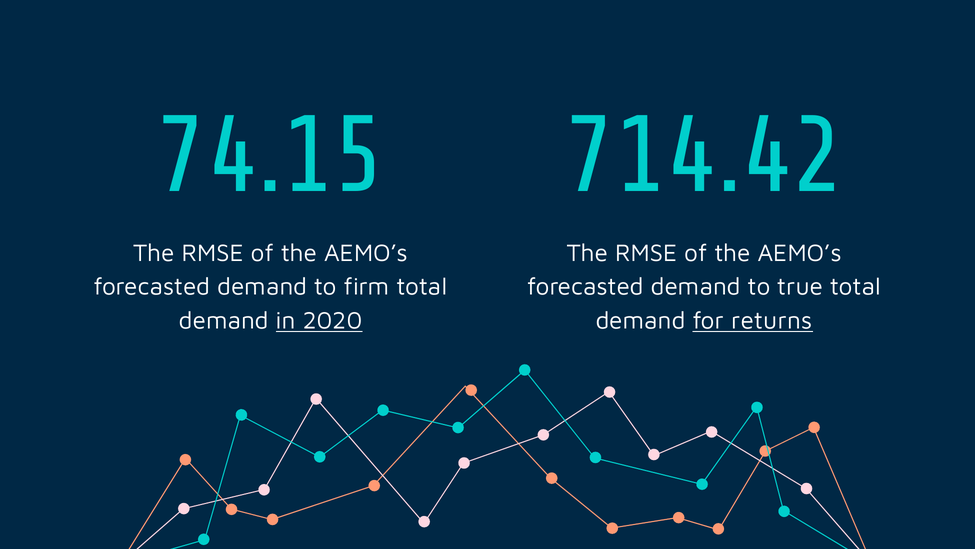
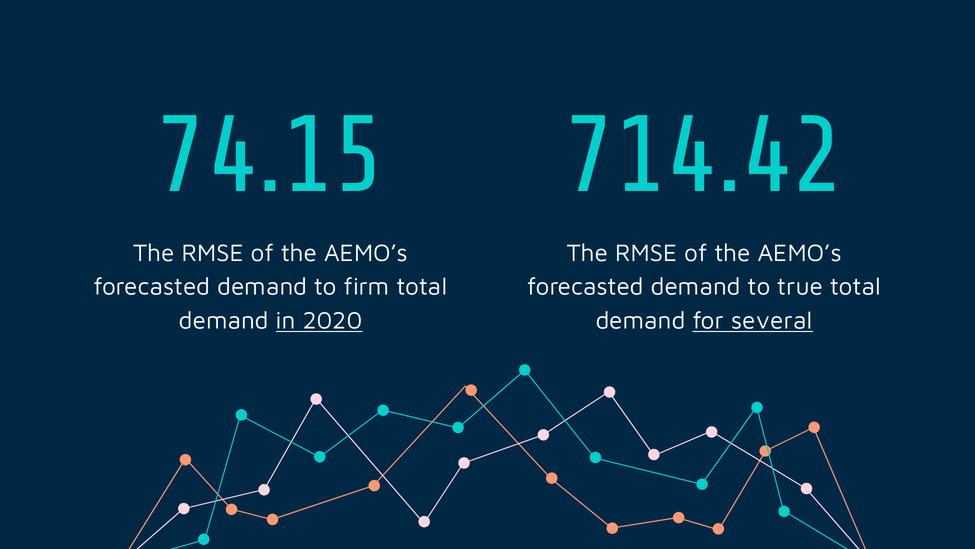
returns: returns -> several
